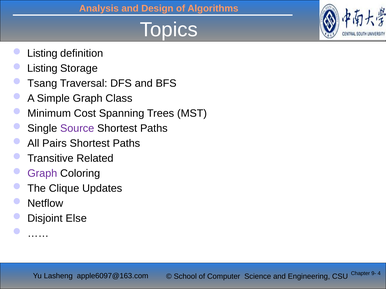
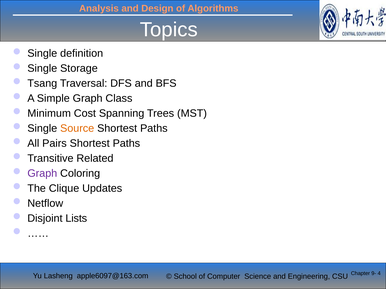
Listing at (42, 54): Listing -> Single
Listing at (42, 69): Listing -> Single
Source colour: purple -> orange
Else: Else -> Lists
